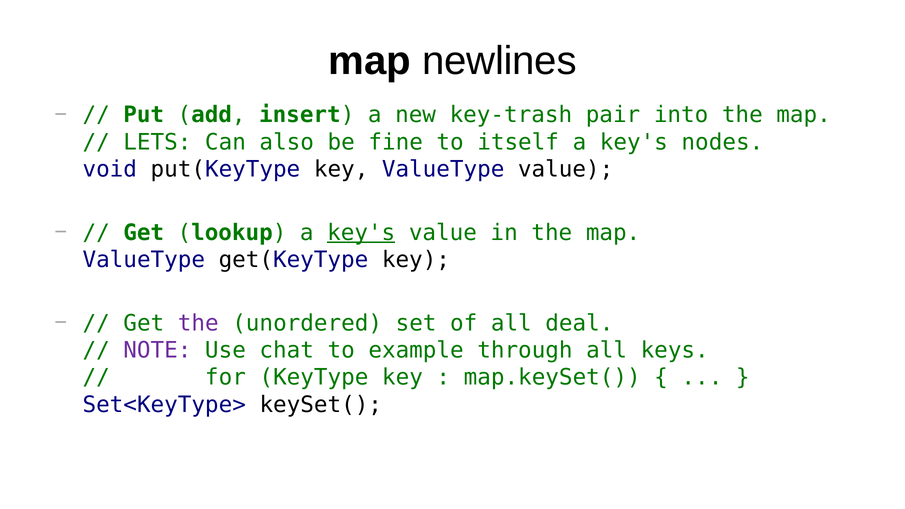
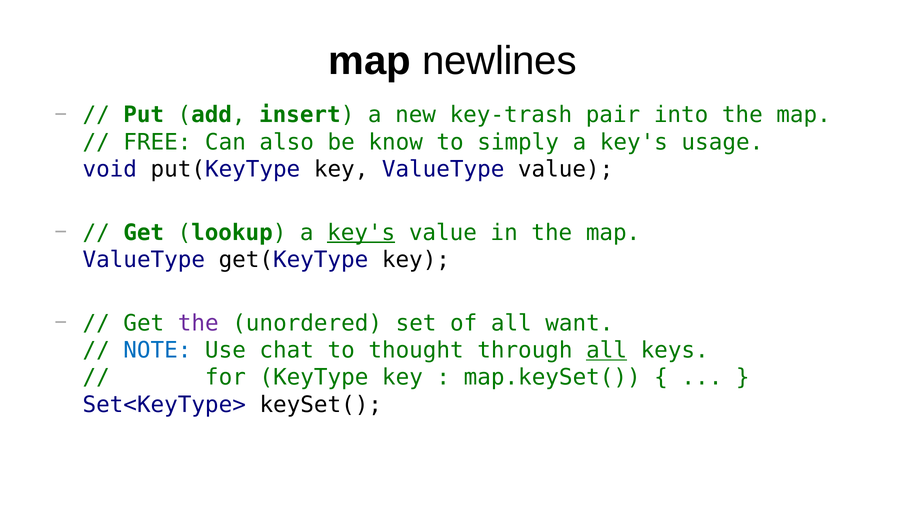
LETS: LETS -> FREE
fine: fine -> know
itself: itself -> simply
nodes: nodes -> usage
deal: deal -> want
NOTE colour: purple -> blue
example: example -> thought
all at (607, 350) underline: none -> present
